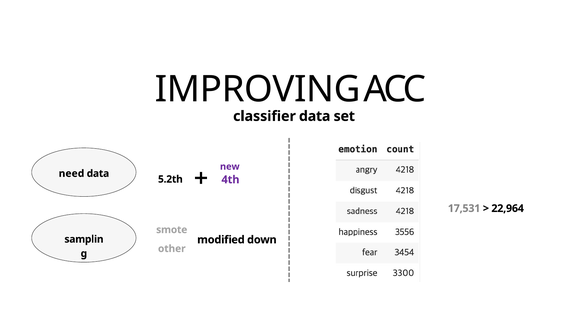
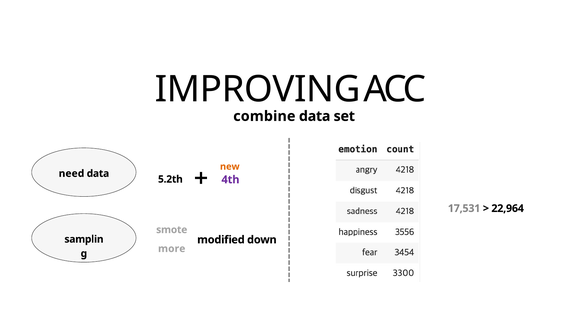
classifier: classifier -> combine
new colour: purple -> orange
other: other -> more
